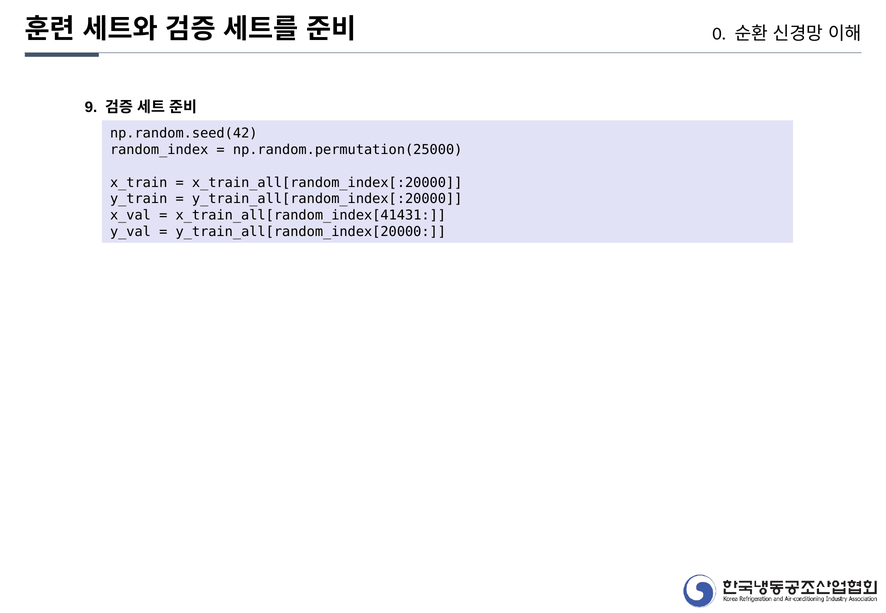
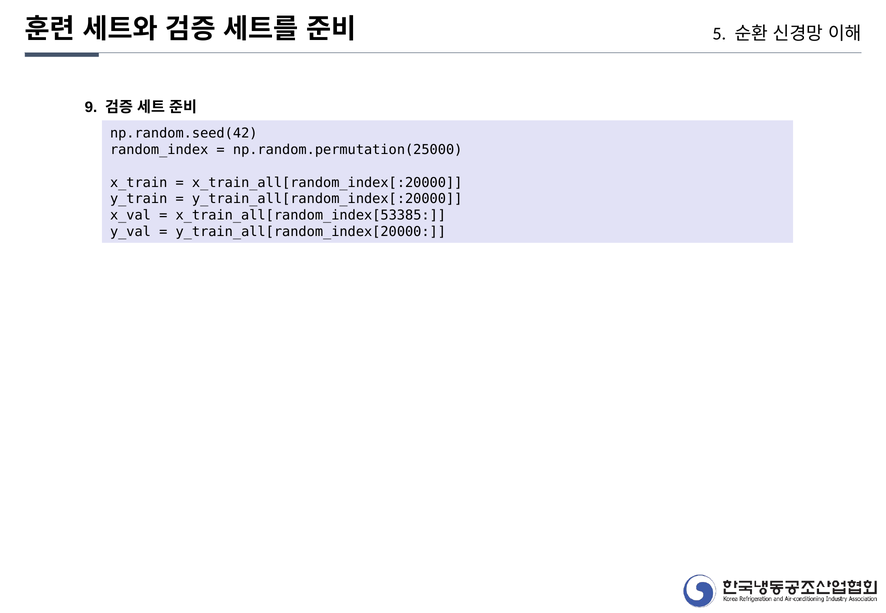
0: 0 -> 5
x_train_all[random_index[41431: x_train_all[random_index[41431 -> x_train_all[random_index[53385
